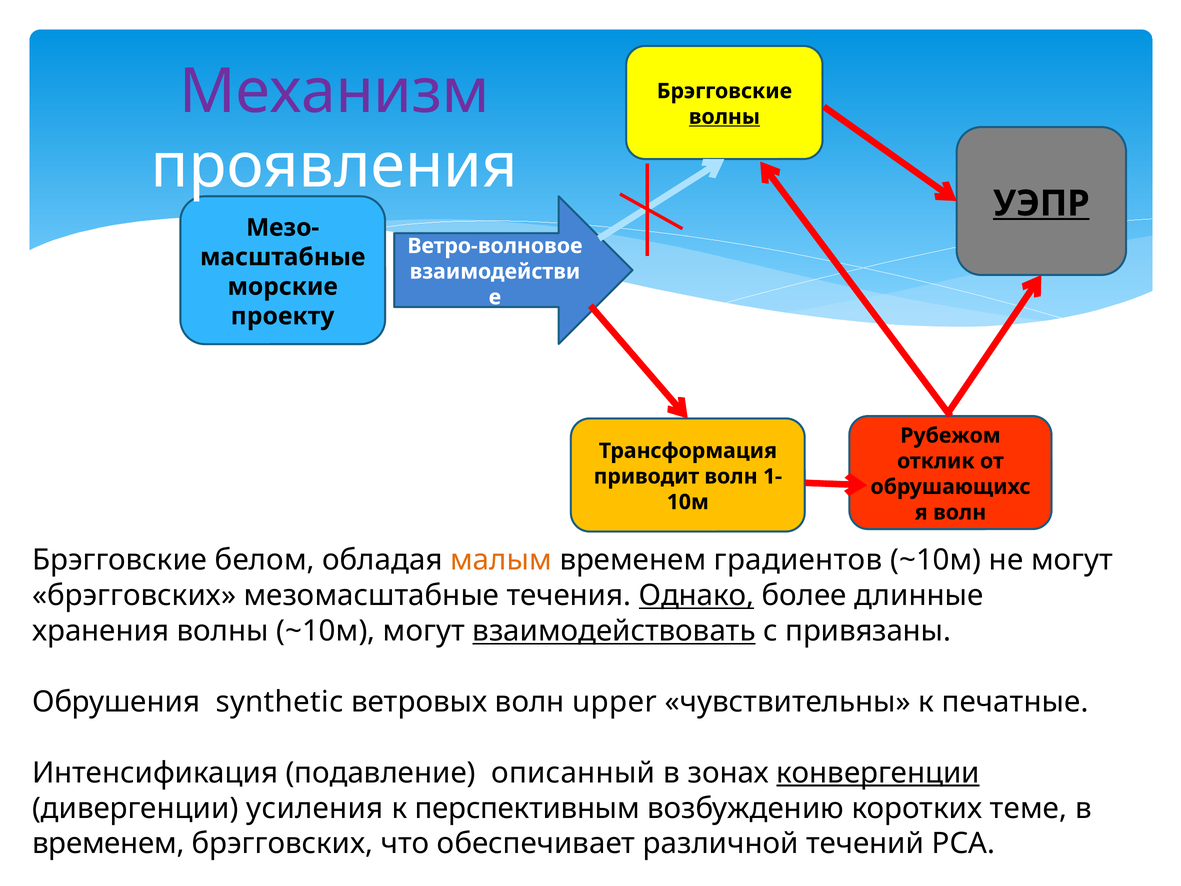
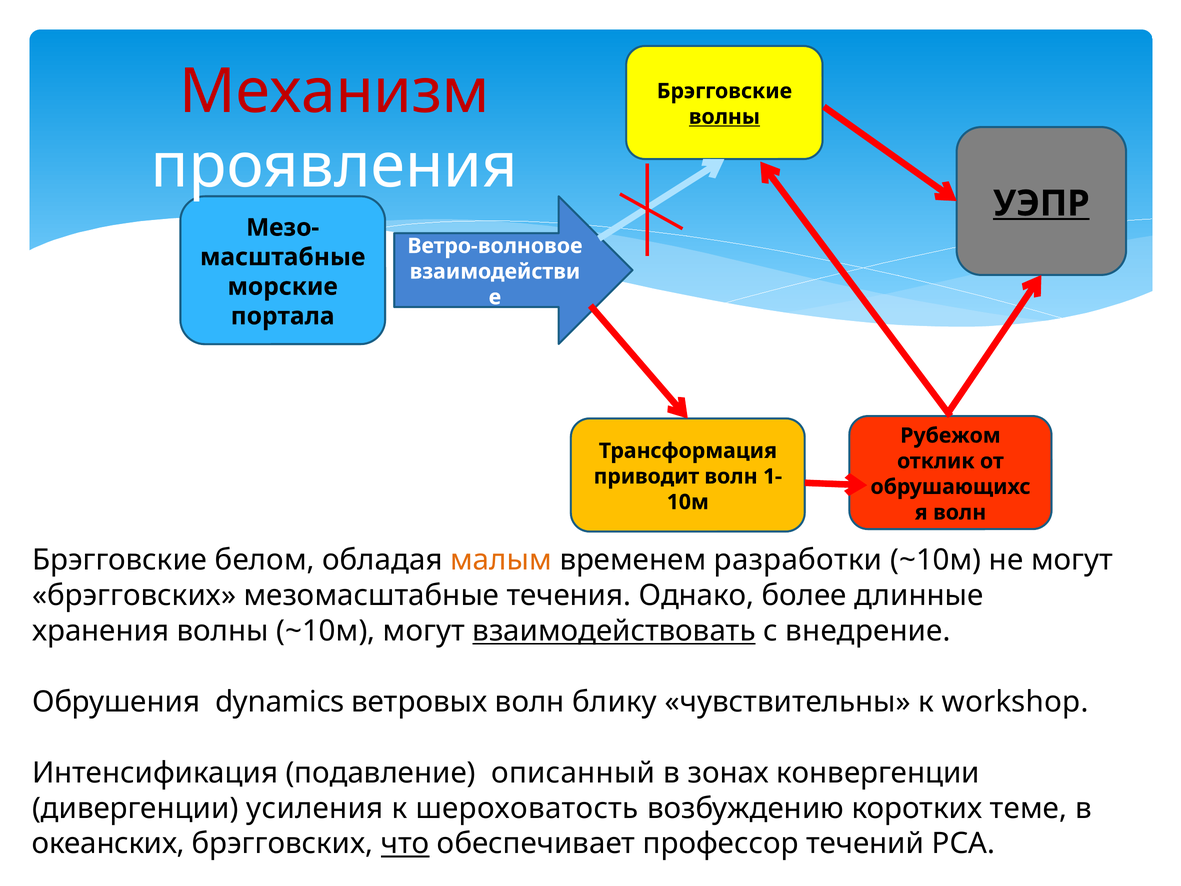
Механизм colour: purple -> red
проекту: проекту -> портала
градиентов: градиентов -> разработки
Однако underline: present -> none
привязаны: привязаны -> внедрение
synthetic: synthetic -> dynamics
upper: upper -> блику
печатные: печатные -> workshop
конвергенции underline: present -> none
перспективным: перспективным -> шероховатость
временем at (108, 843): временем -> океанских
что underline: none -> present
различной: различной -> профессор
